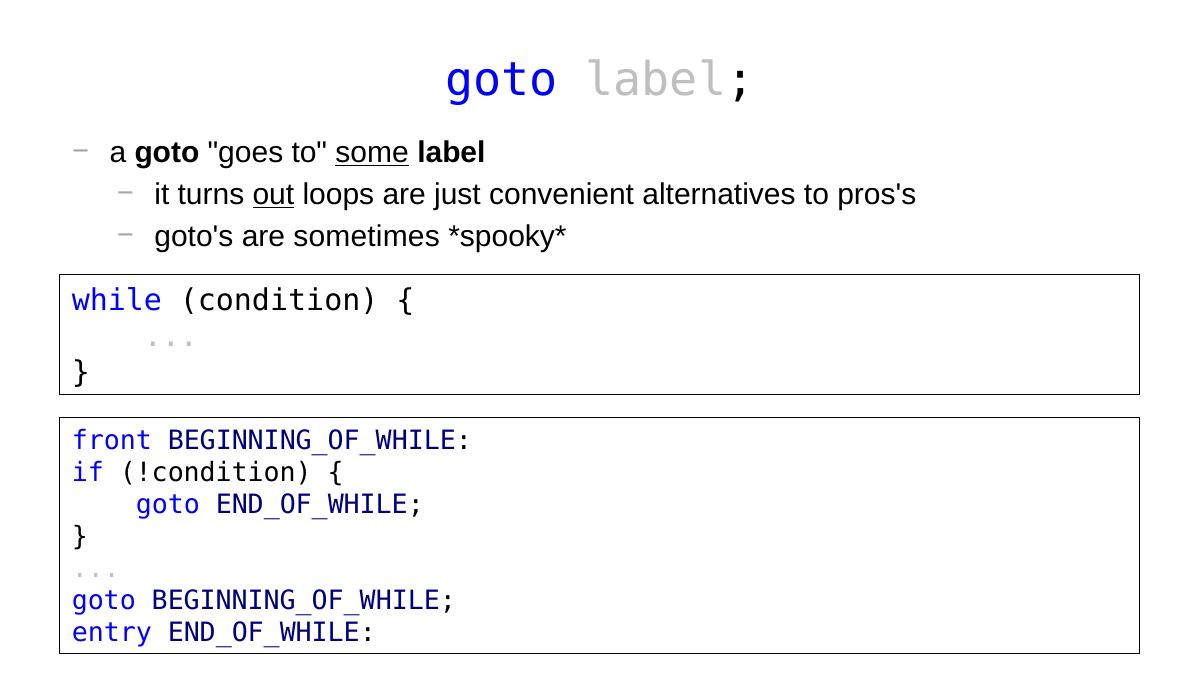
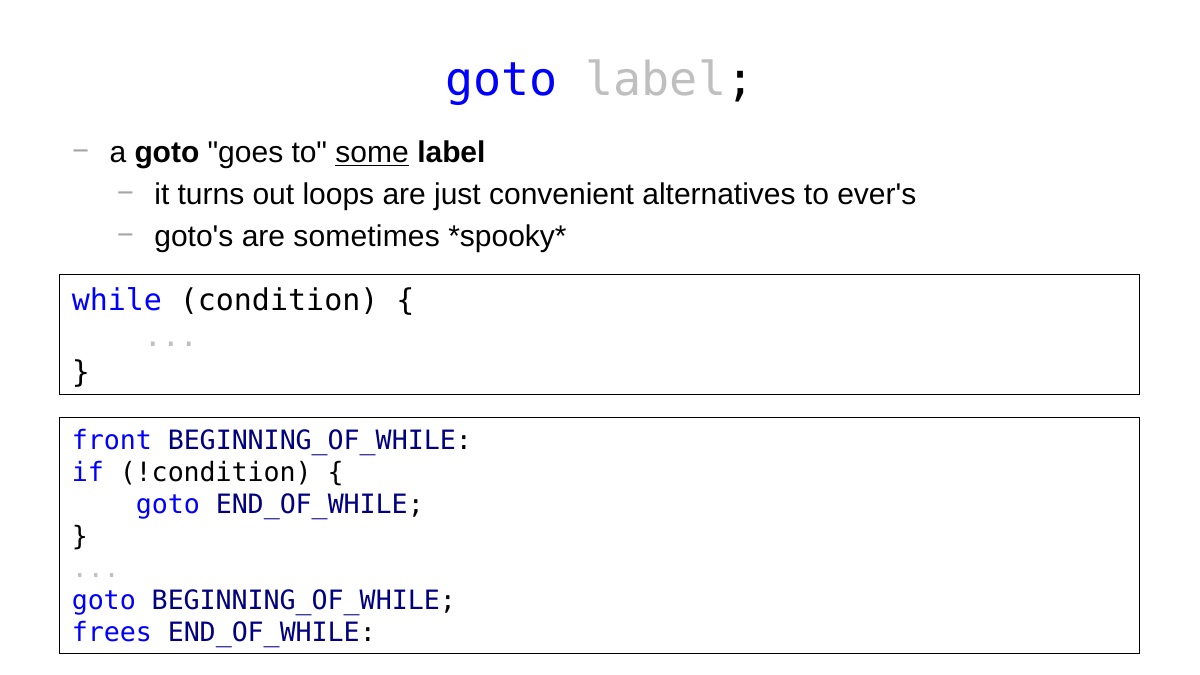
out underline: present -> none
pros's: pros's -> ever's
entry: entry -> frees
